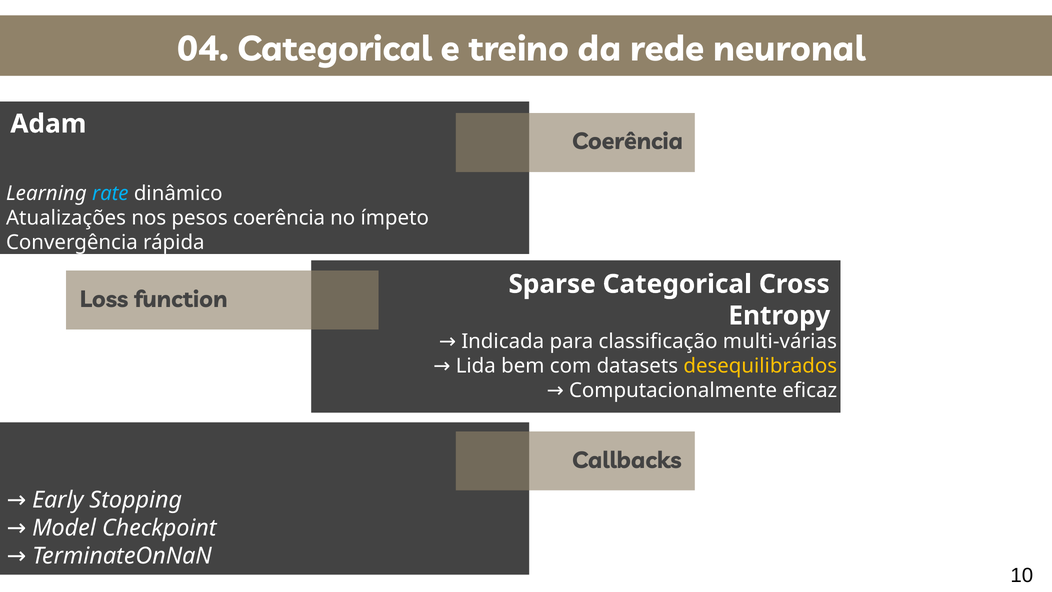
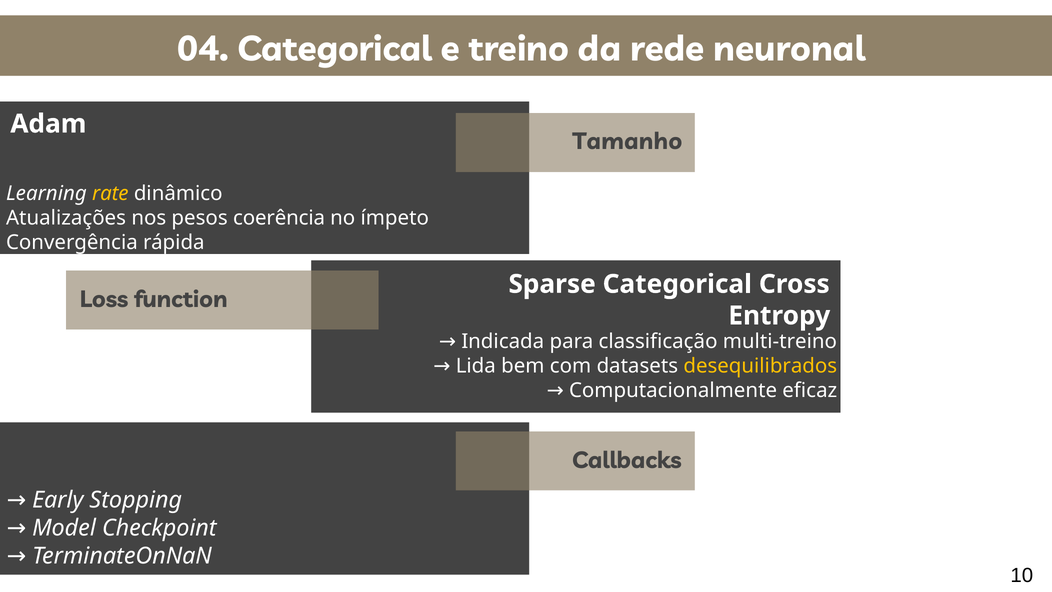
Coerência at (628, 142): Coerência -> Tamanho
rate colour: light blue -> yellow
multi-várias: multi-várias -> multi-treino
